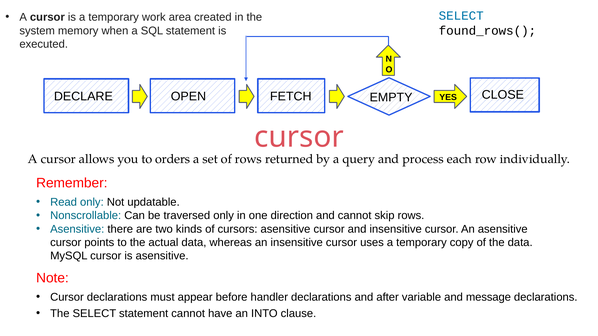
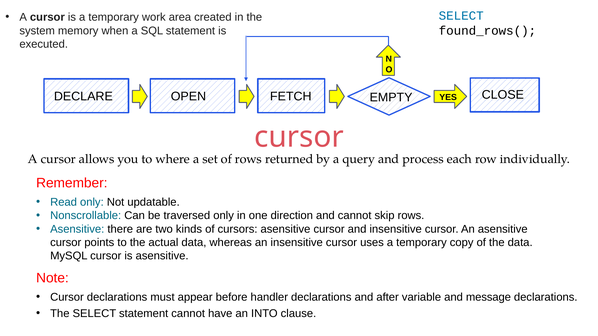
orders: orders -> where
